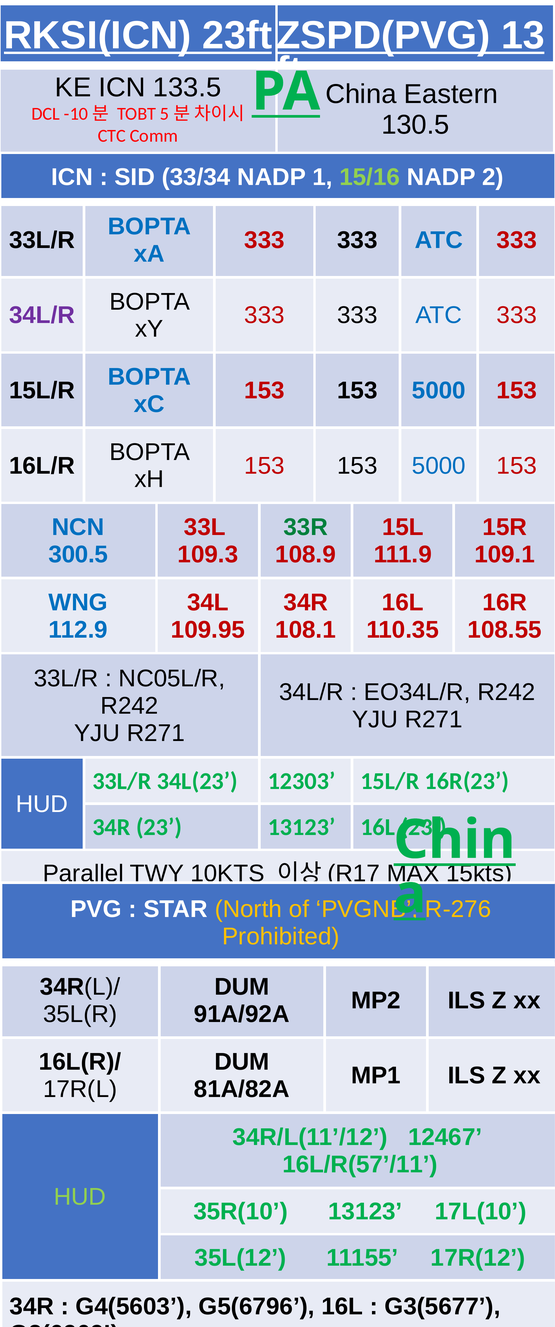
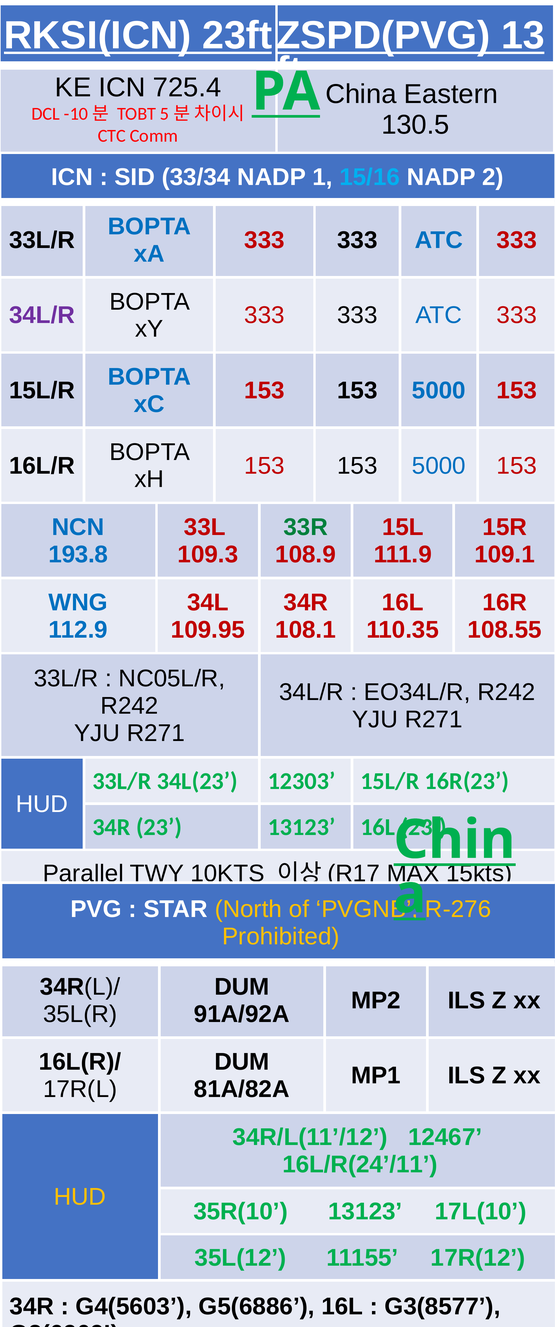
133.5: 133.5 -> 725.4
15/16 colour: light green -> light blue
300.5: 300.5 -> 193.8
16L/R(57’/11: 16L/R(57’/11 -> 16L/R(24’/11
HUD at (80, 1198) colour: light green -> yellow
G5(6796: G5(6796 -> G5(6886
G3(5677: G3(5677 -> G3(8577
